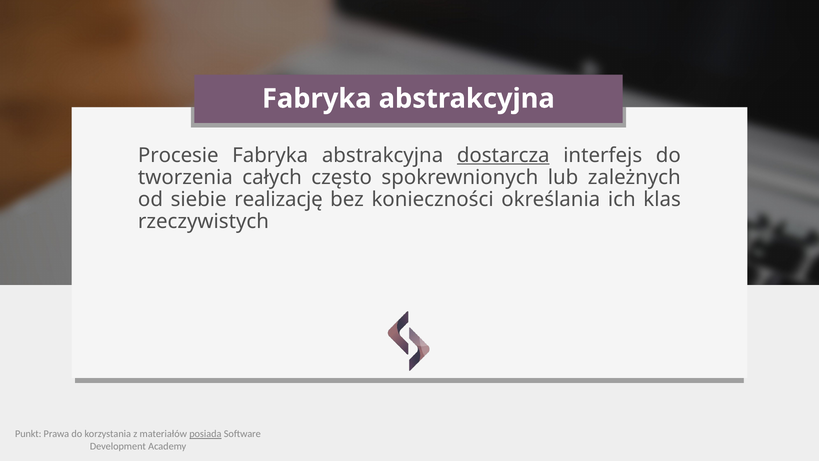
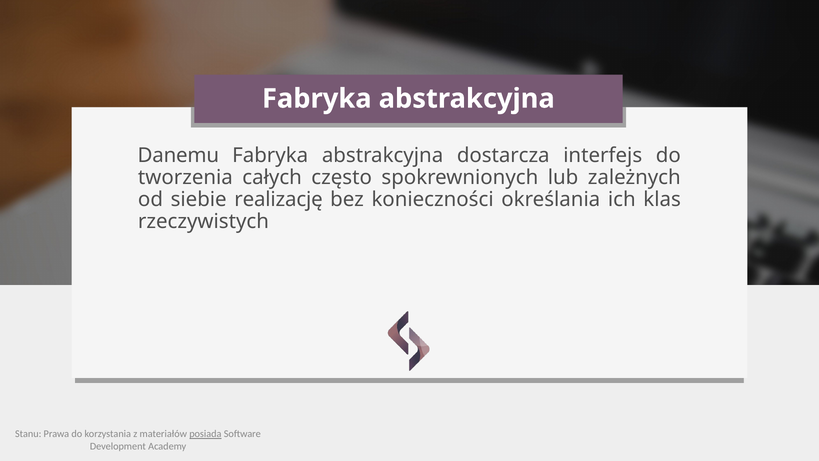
Procesie: Procesie -> Danemu
dostarcza underline: present -> none
Punkt: Punkt -> Stanu
